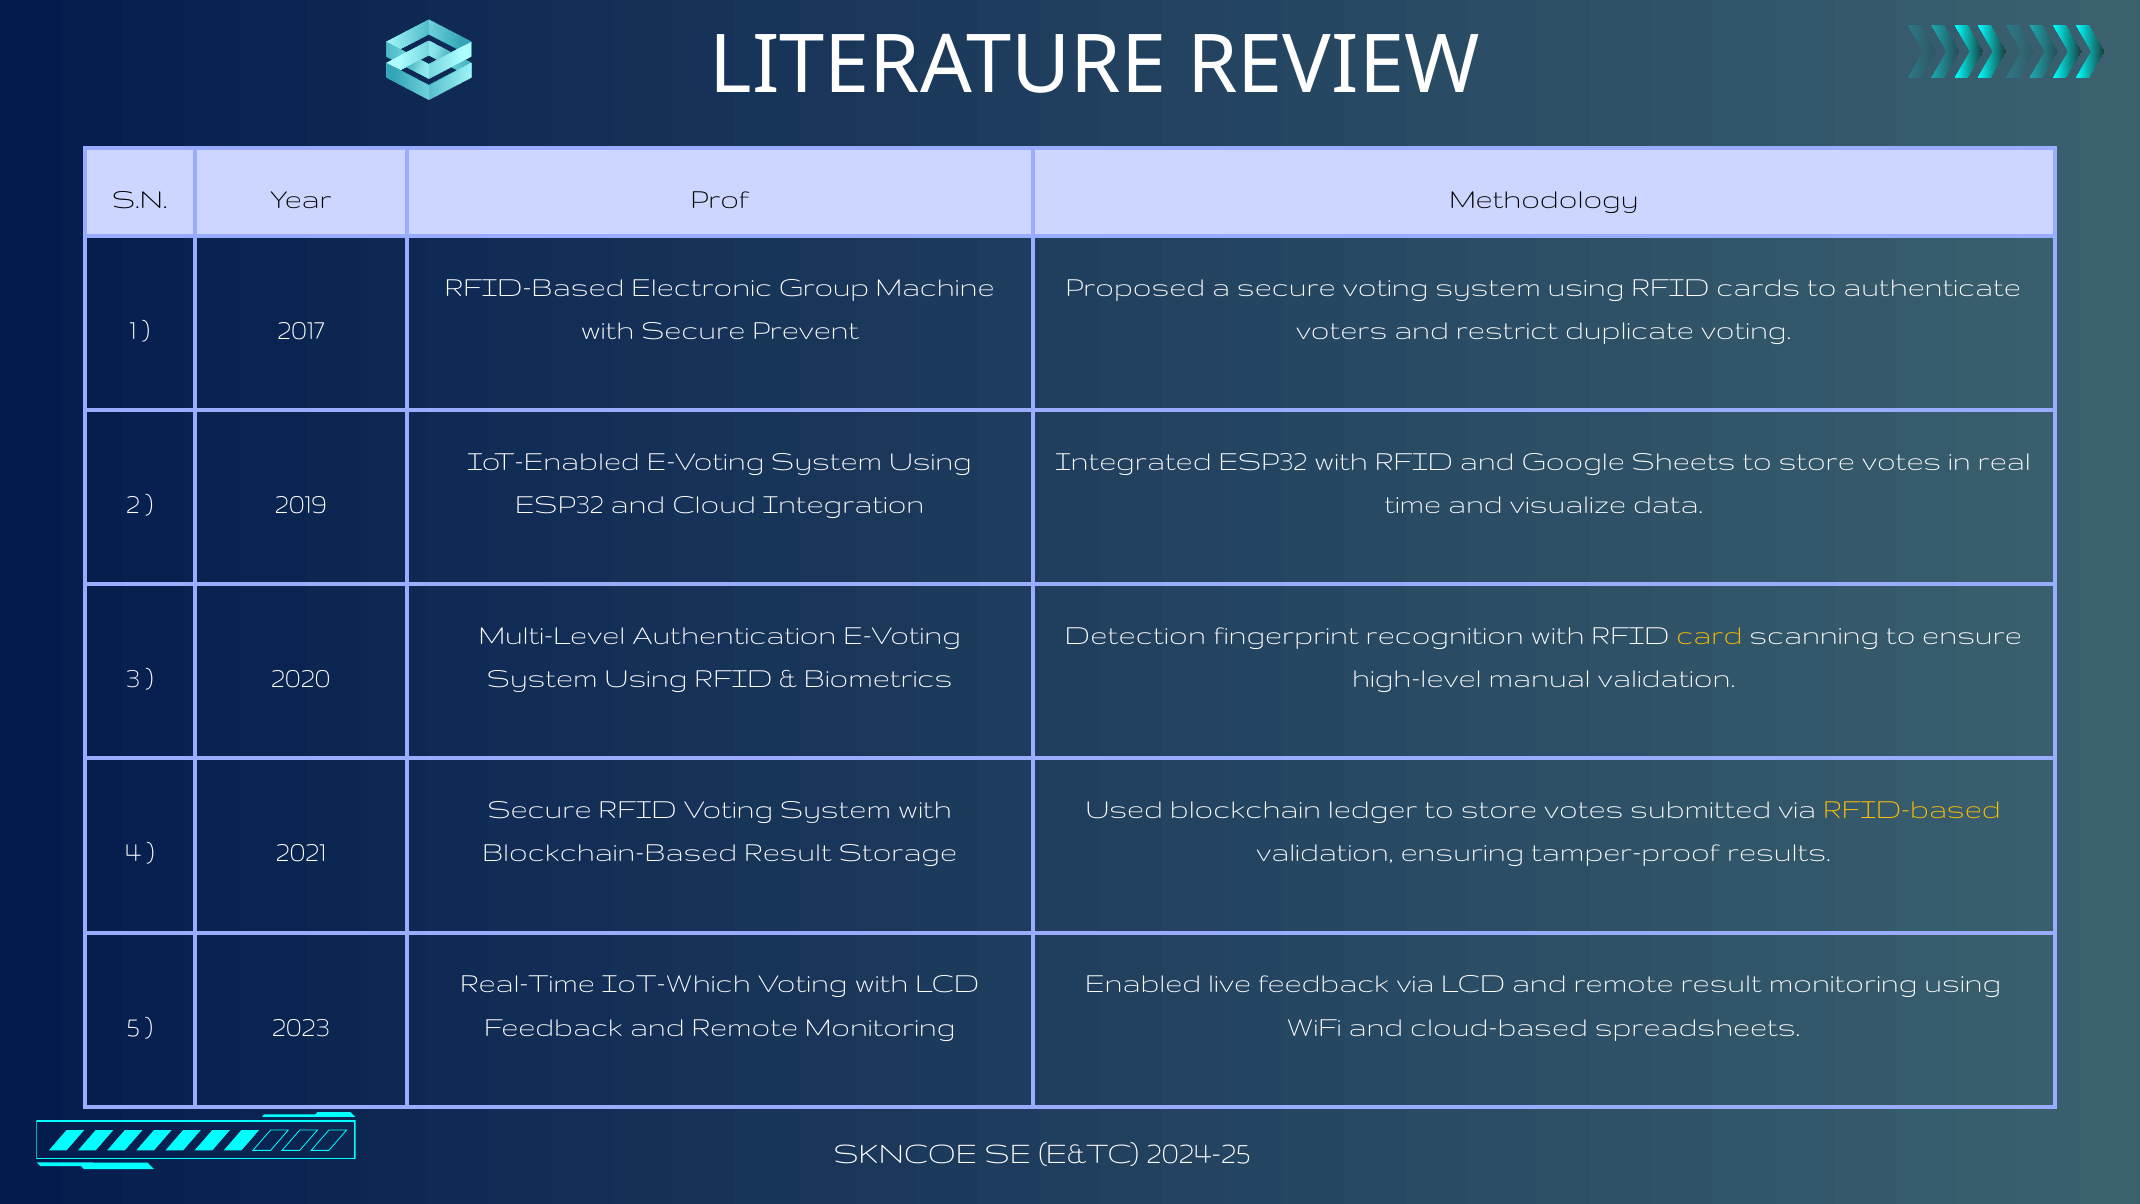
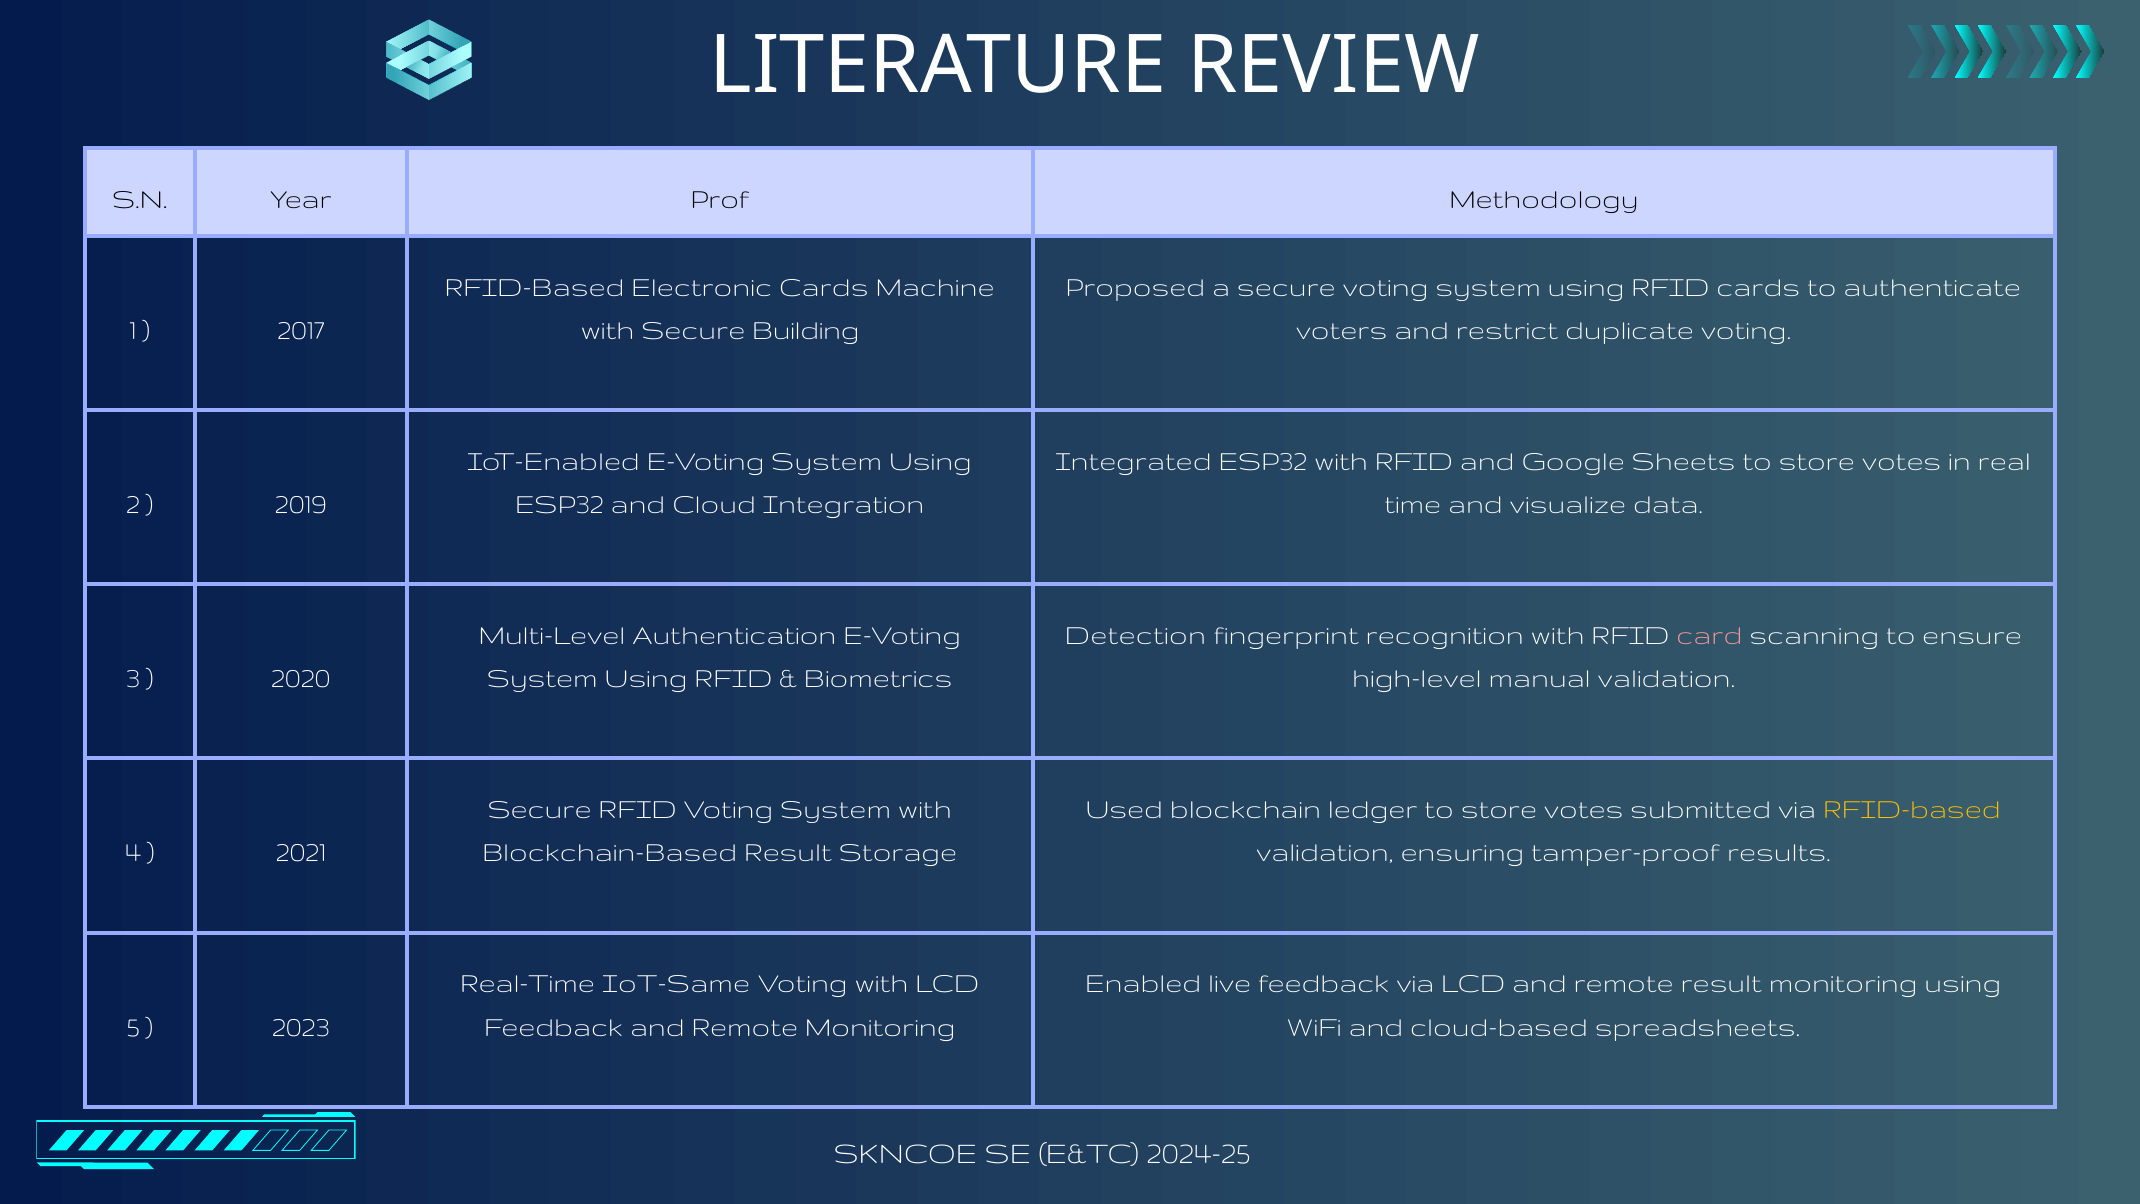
Electronic Group: Group -> Cards
Prevent: Prevent -> Building
card colour: yellow -> pink
IoT-Which: IoT-Which -> IoT-Same
